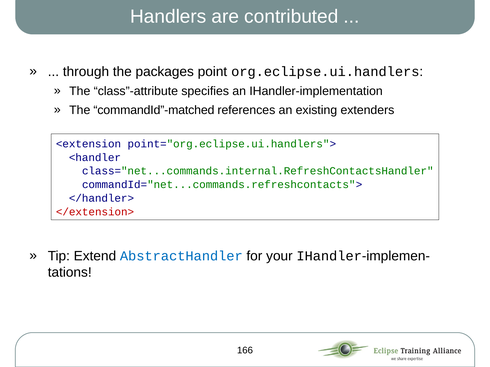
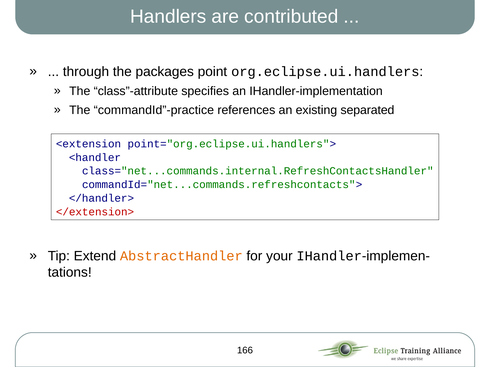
commandId”-matched: commandId”-matched -> commandId”-practice
extenders: extenders -> separated
AbstractHandler colour: blue -> orange
